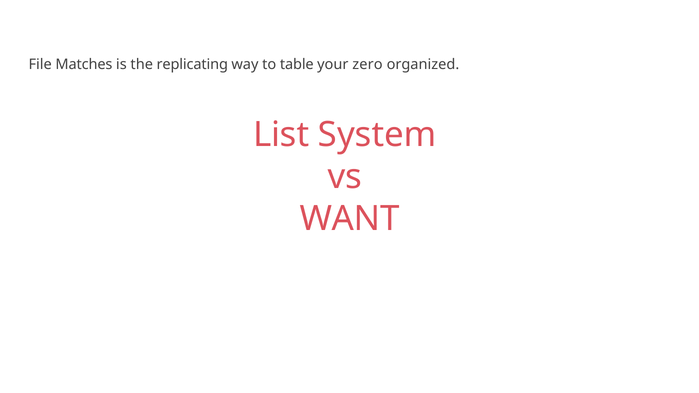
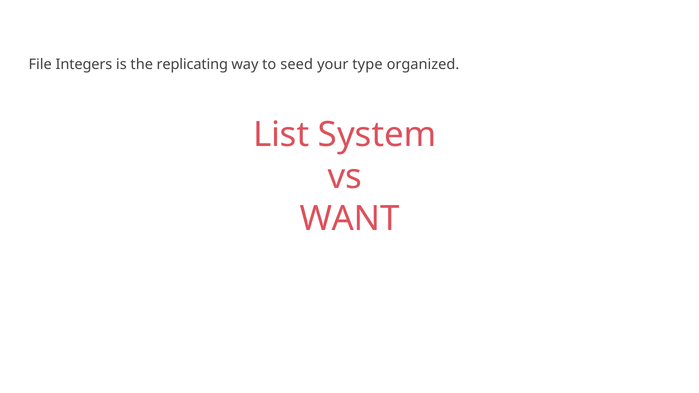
Matches: Matches -> Integers
table: table -> seed
zero: zero -> type
